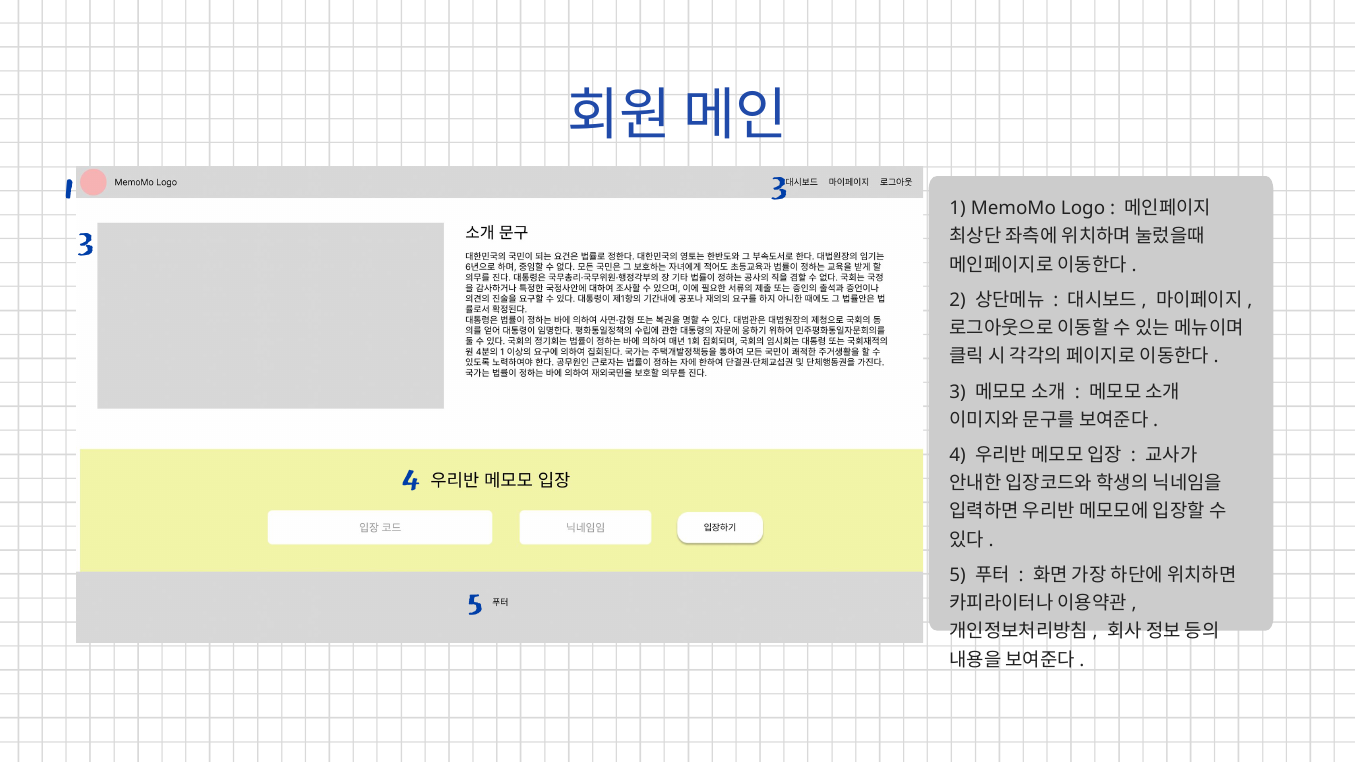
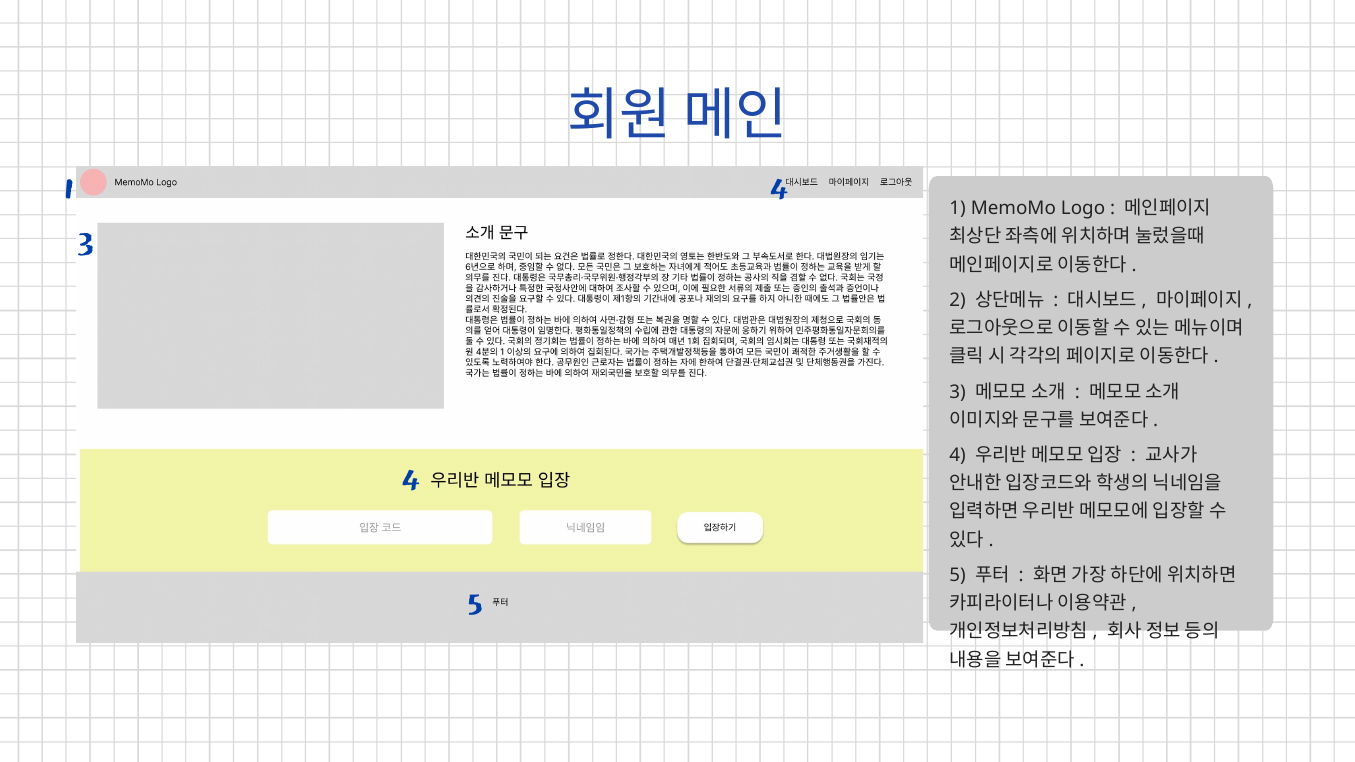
1 3: 3 -> 4
